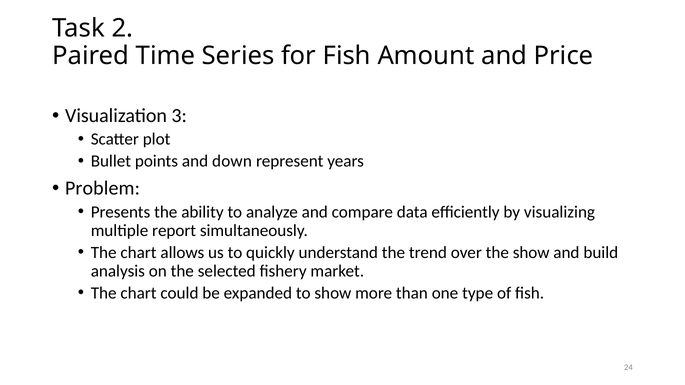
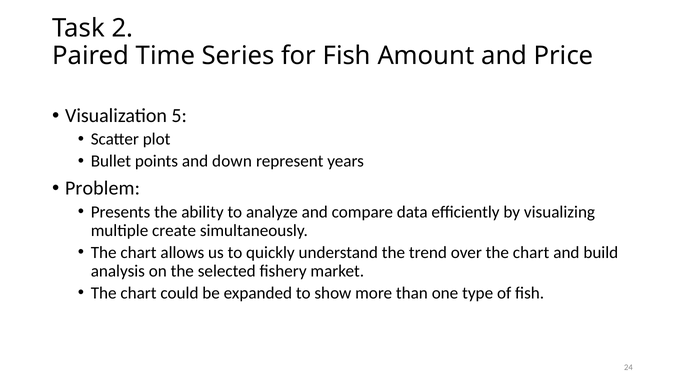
3: 3 -> 5
report: report -> create
over the show: show -> chart
